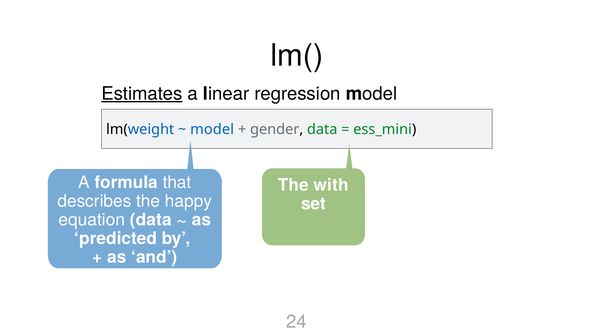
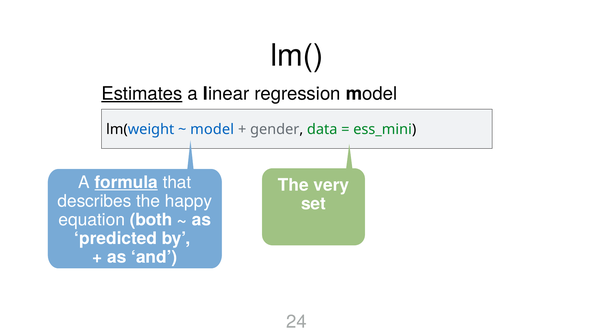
formula underline: none -> present
with: with -> very
equation data: data -> both
